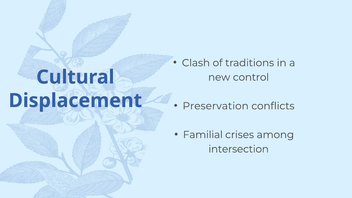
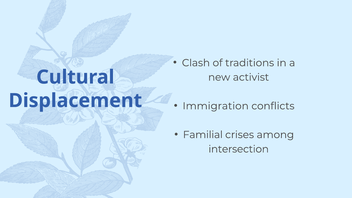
control: control -> activist
Preservation: Preservation -> Immigration
